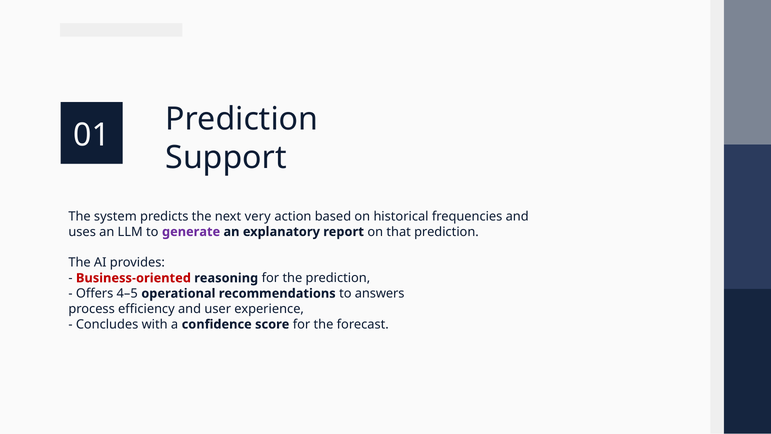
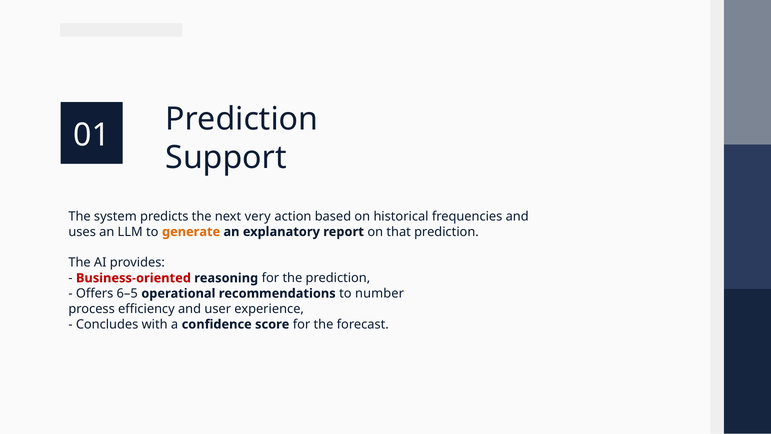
generate colour: purple -> orange
4–5: 4–5 -> 6–5
answers: answers -> number
